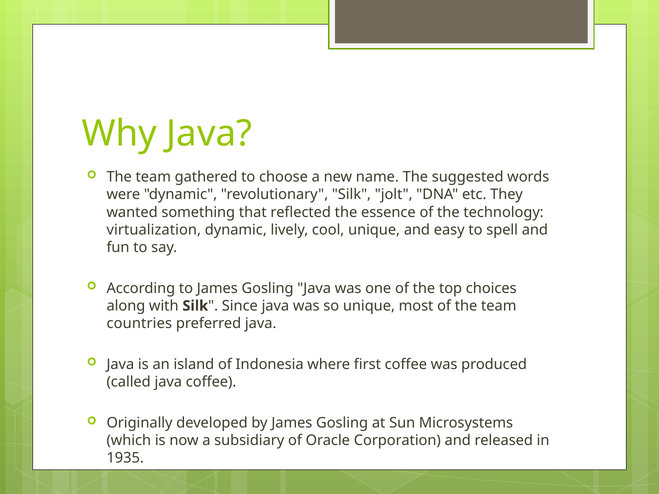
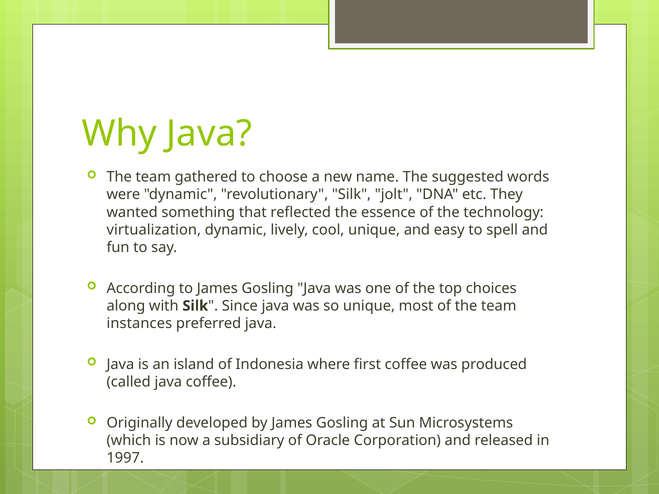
countries: countries -> instances
1935: 1935 -> 1997
